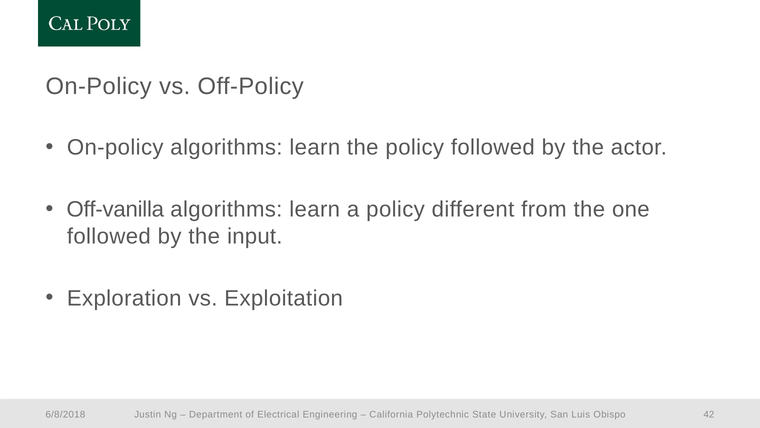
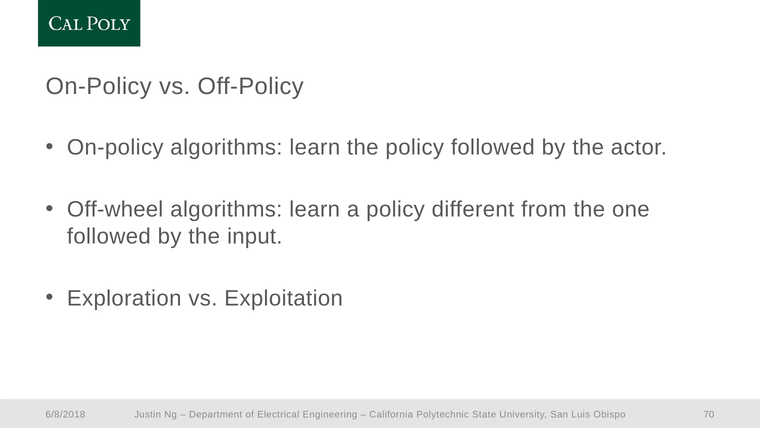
Off-vanilla: Off-vanilla -> Off-wheel
42: 42 -> 70
